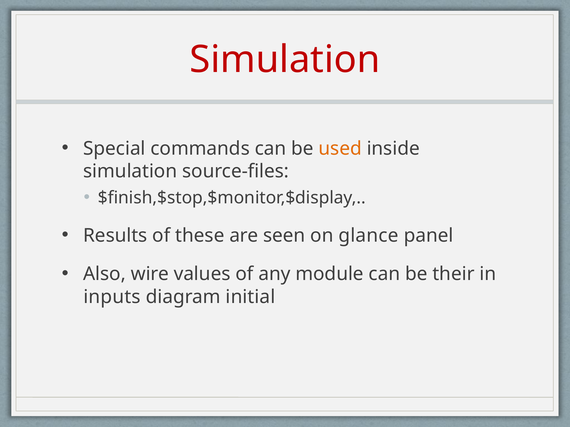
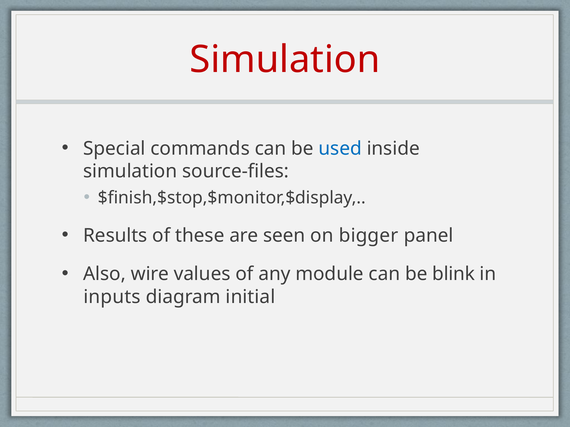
used colour: orange -> blue
glance: glance -> bigger
their: their -> blink
